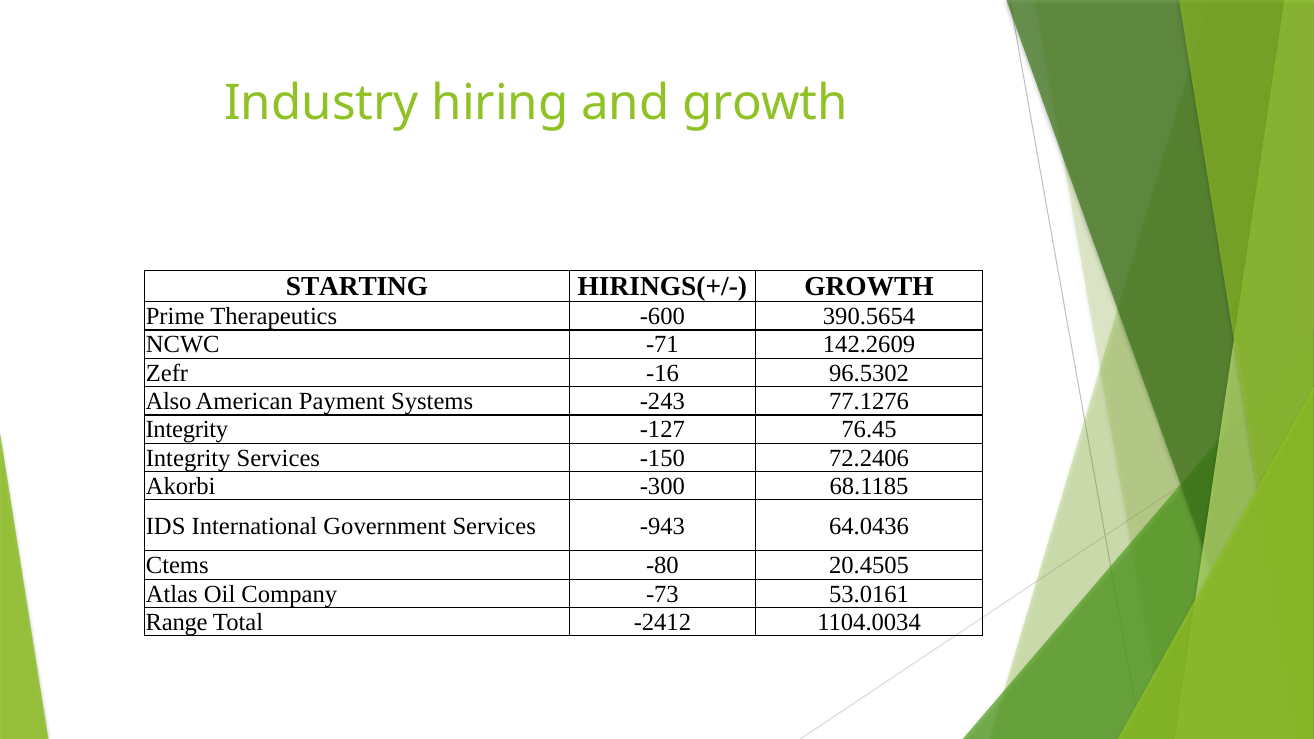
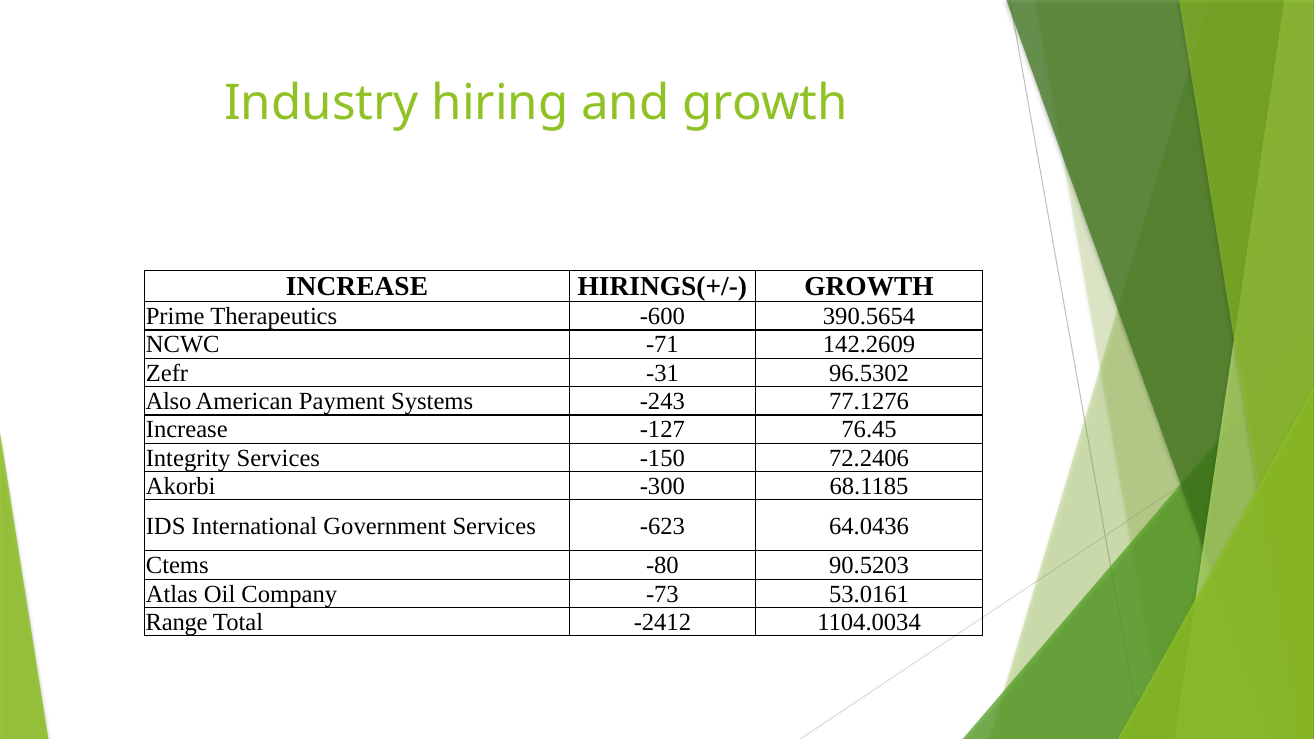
STARTING at (357, 287): STARTING -> INCREASE
-16: -16 -> -31
Integrity at (187, 430): Integrity -> Increase
-943: -943 -> -623
20.4505: 20.4505 -> 90.5203
